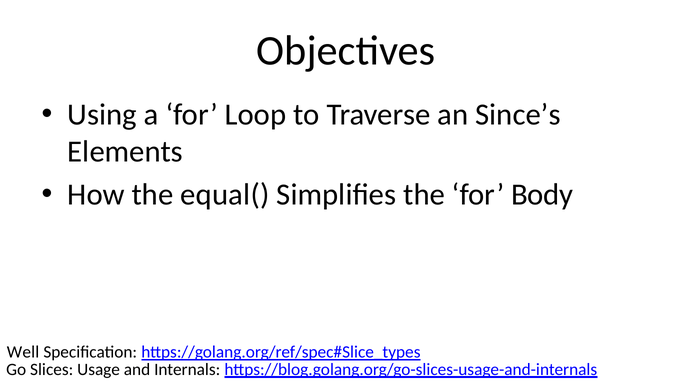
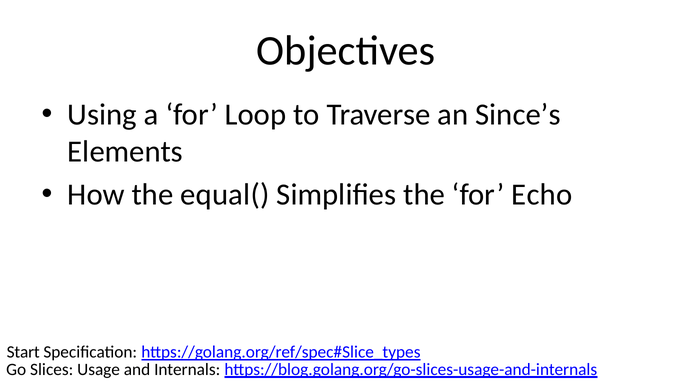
Body: Body -> Echo
Well: Well -> Start
